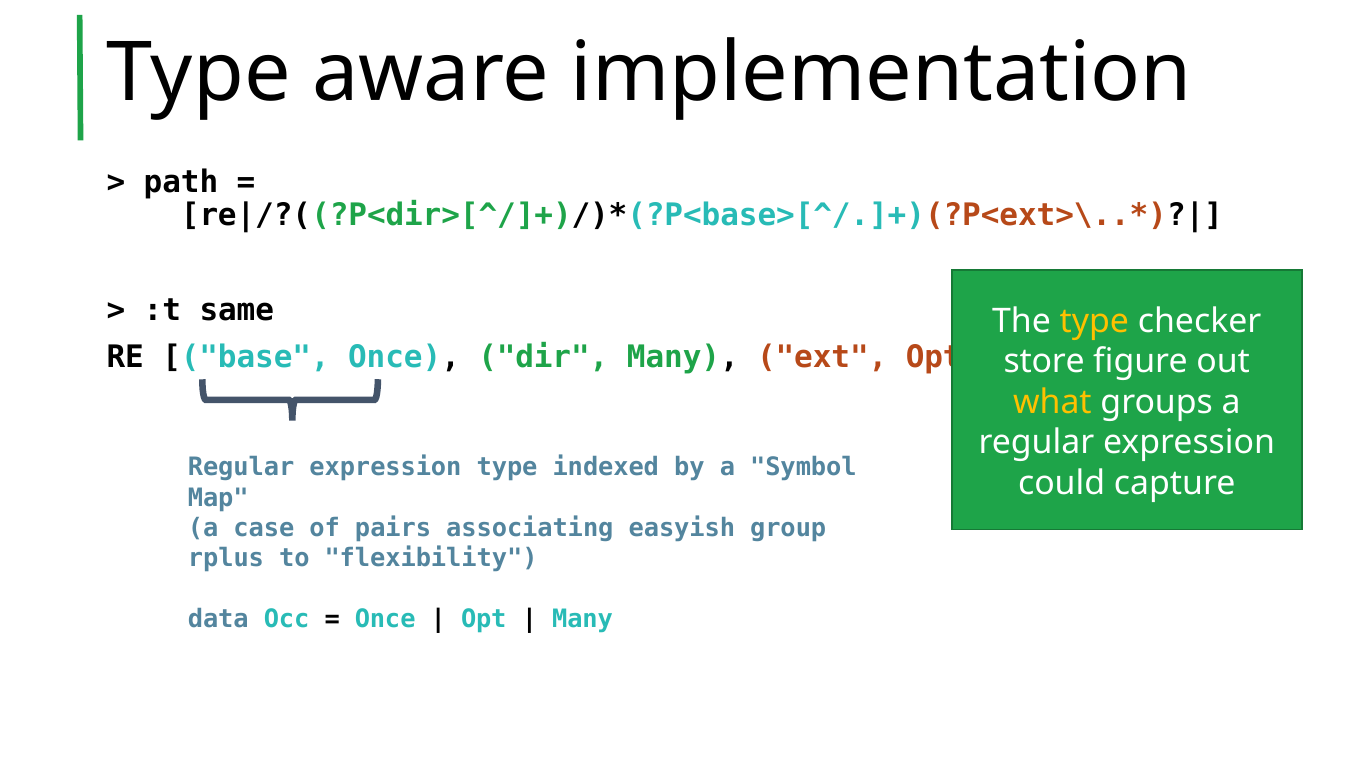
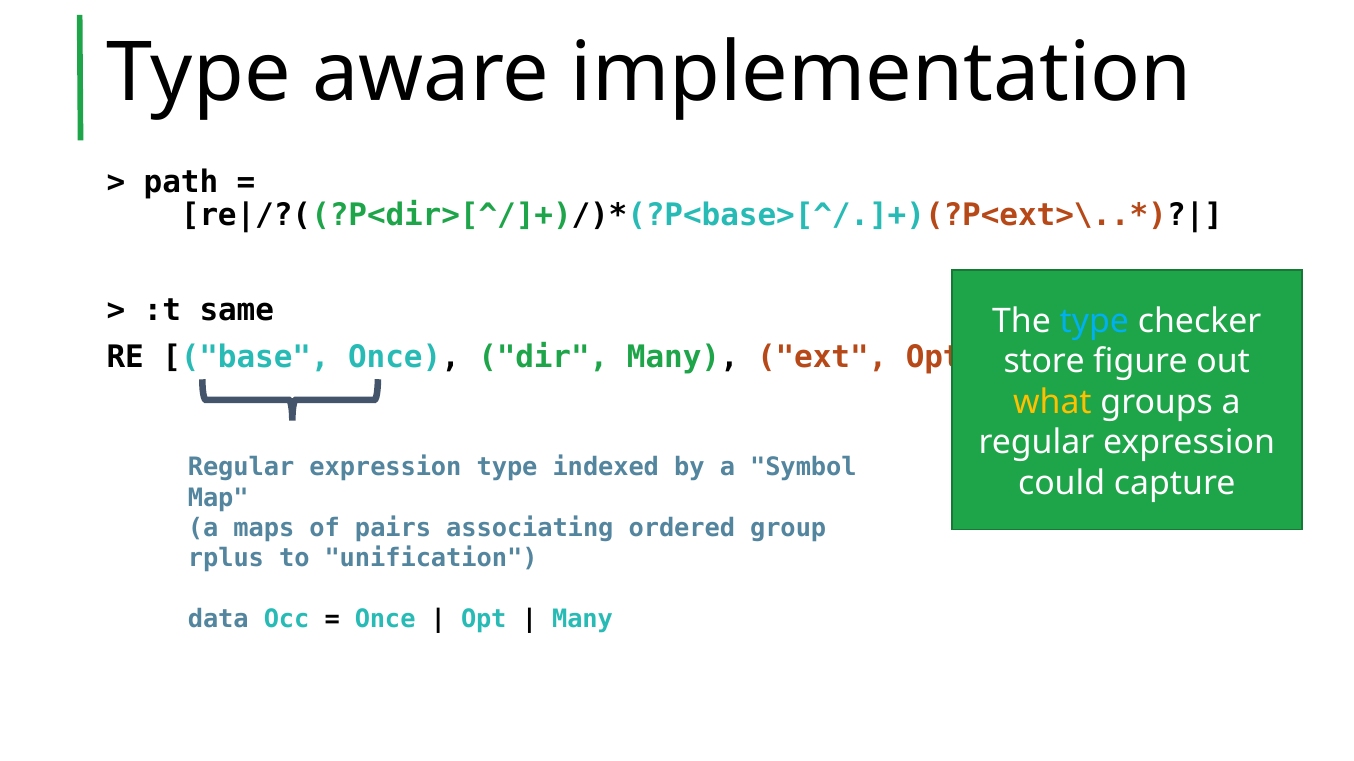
type at (1094, 321) colour: yellow -> light blue
case: case -> maps
easyish: easyish -> ordered
flexibility: flexibility -> unification
